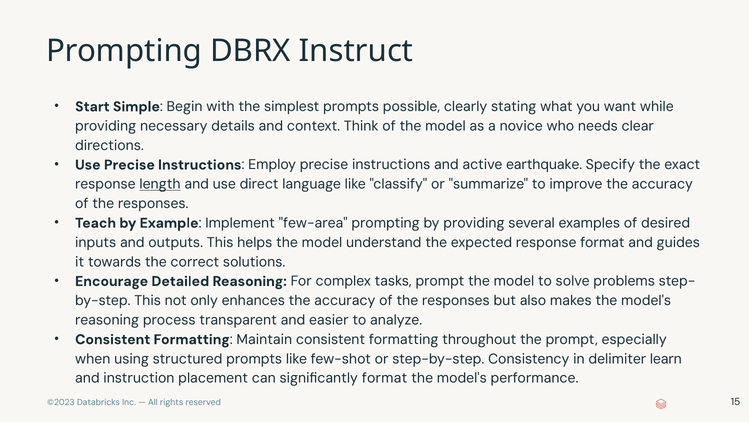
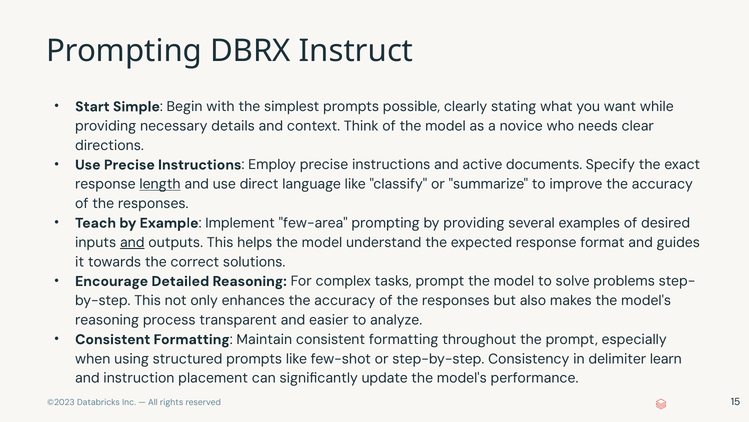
earthquake: earthquake -> documents
and at (132, 242) underline: none -> present
significantly format: format -> update
